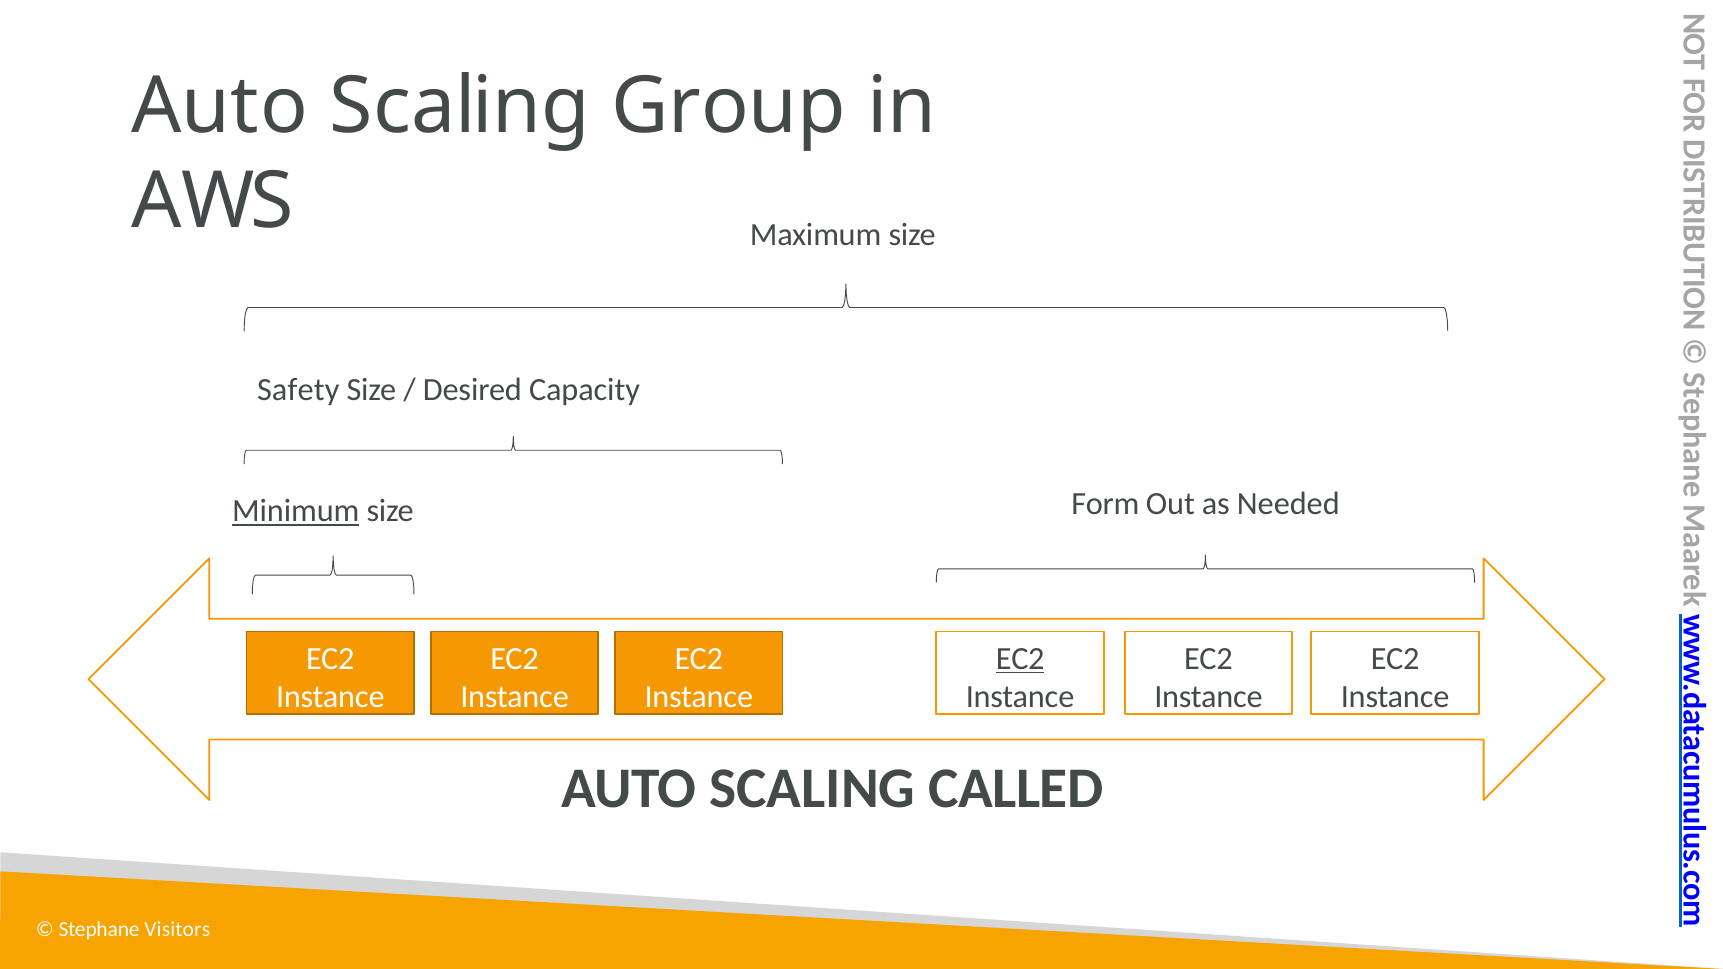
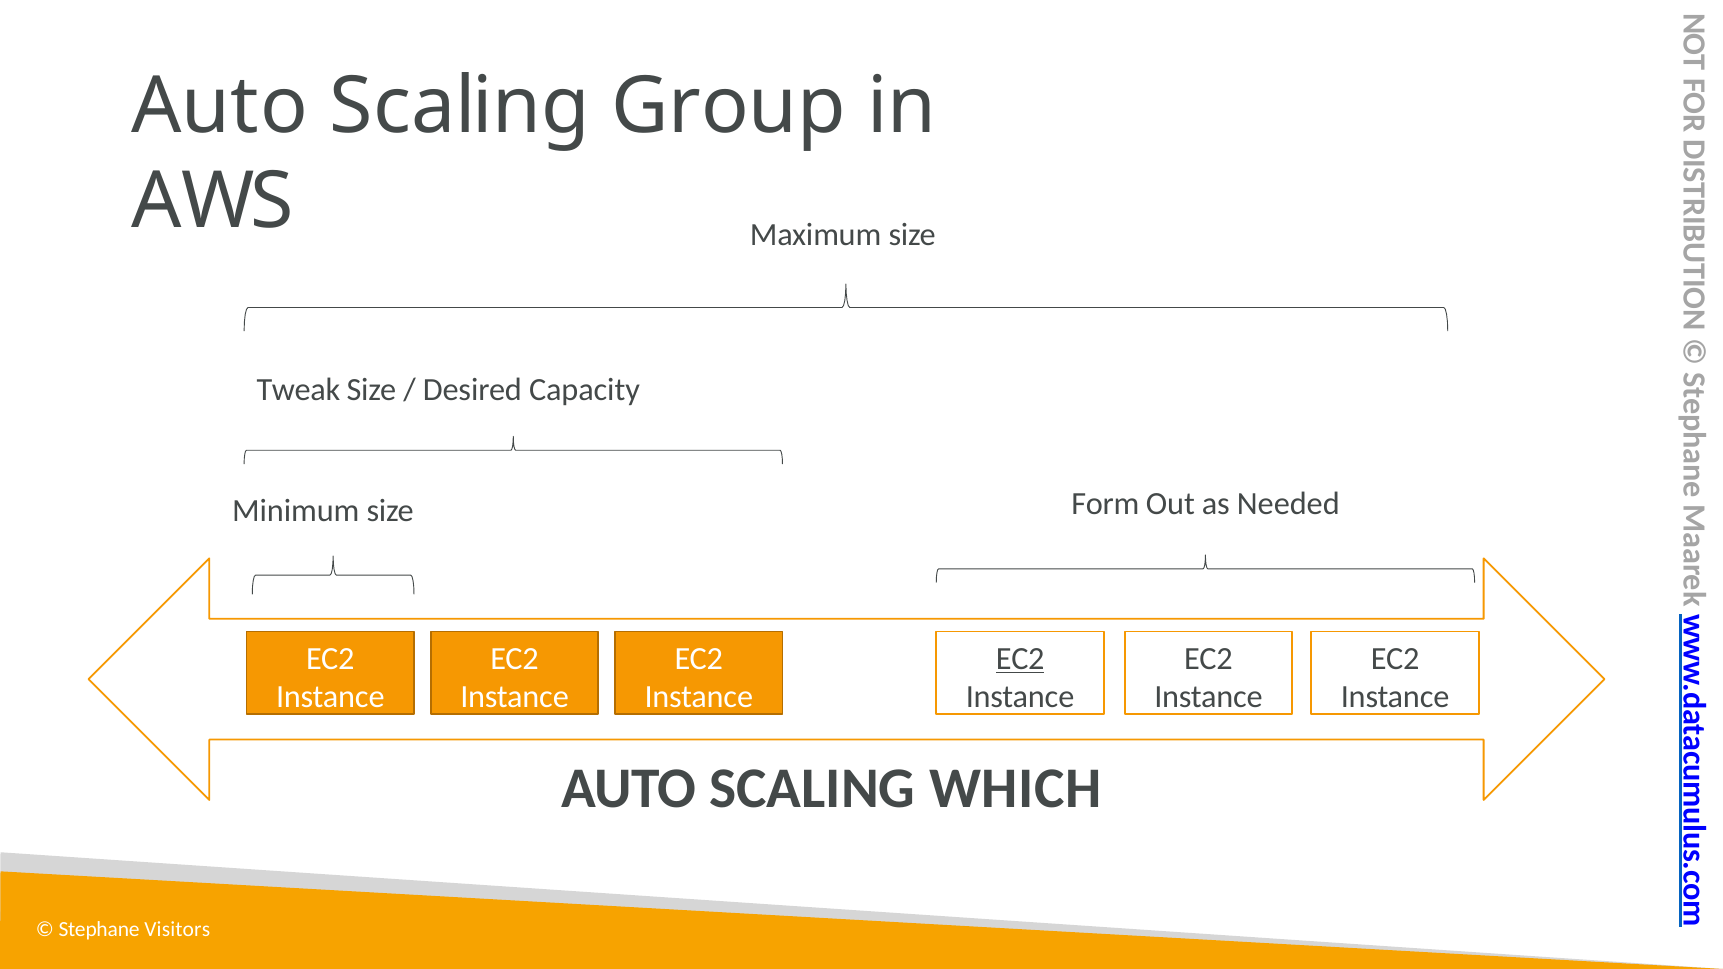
Safety: Safety -> Tweak
Minimum underline: present -> none
CALLED: CALLED -> WHICH
